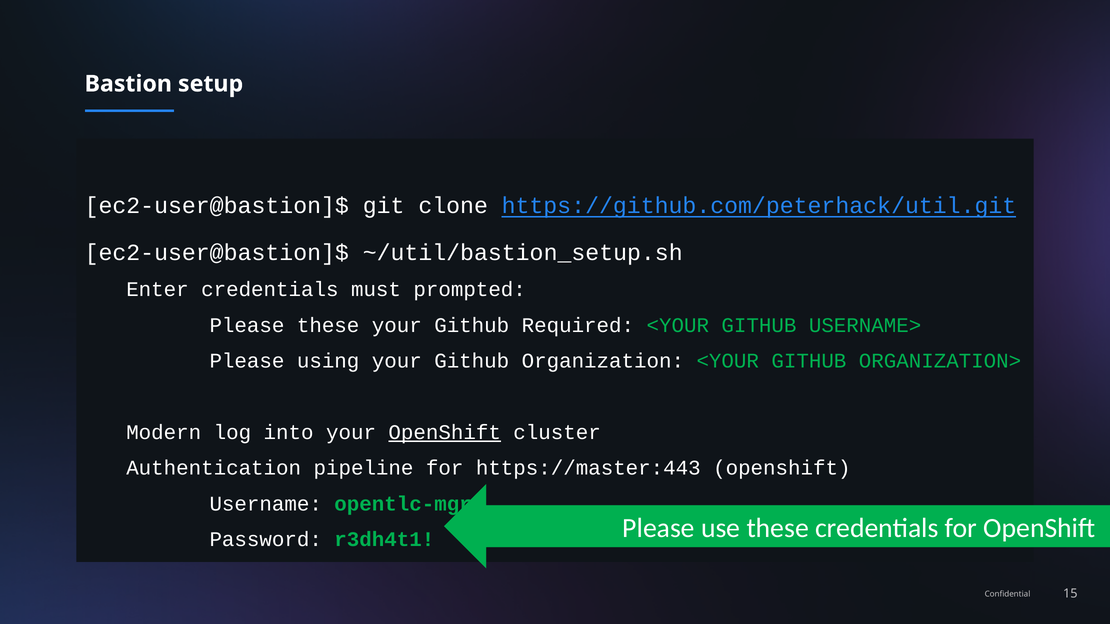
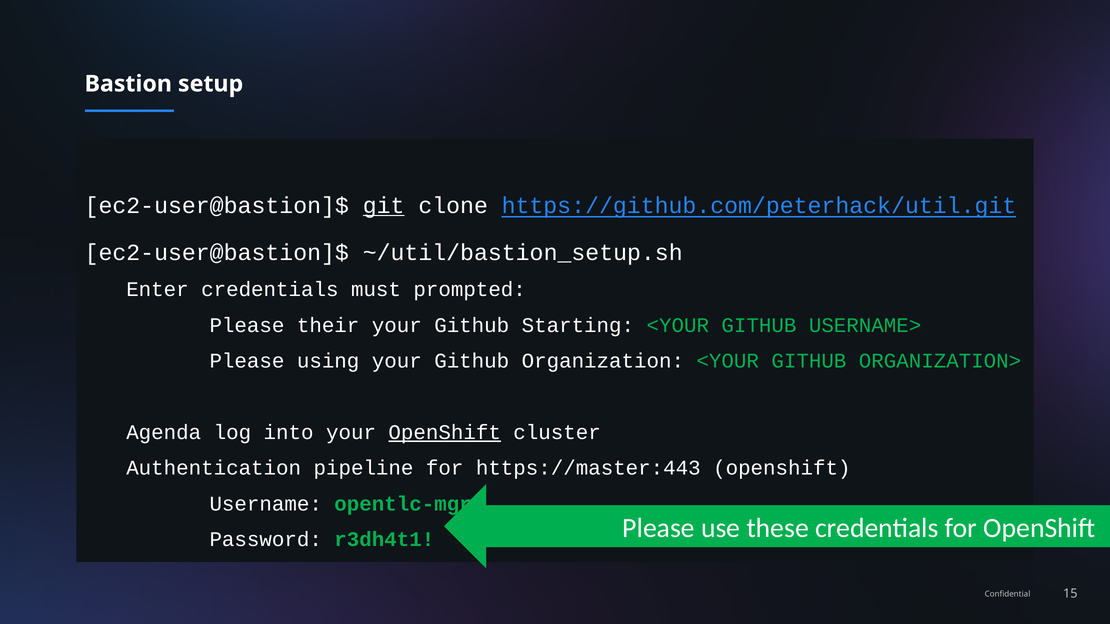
git underline: none -> present
Please these: these -> their
Required: Required -> Starting
Modern: Modern -> Agenda
